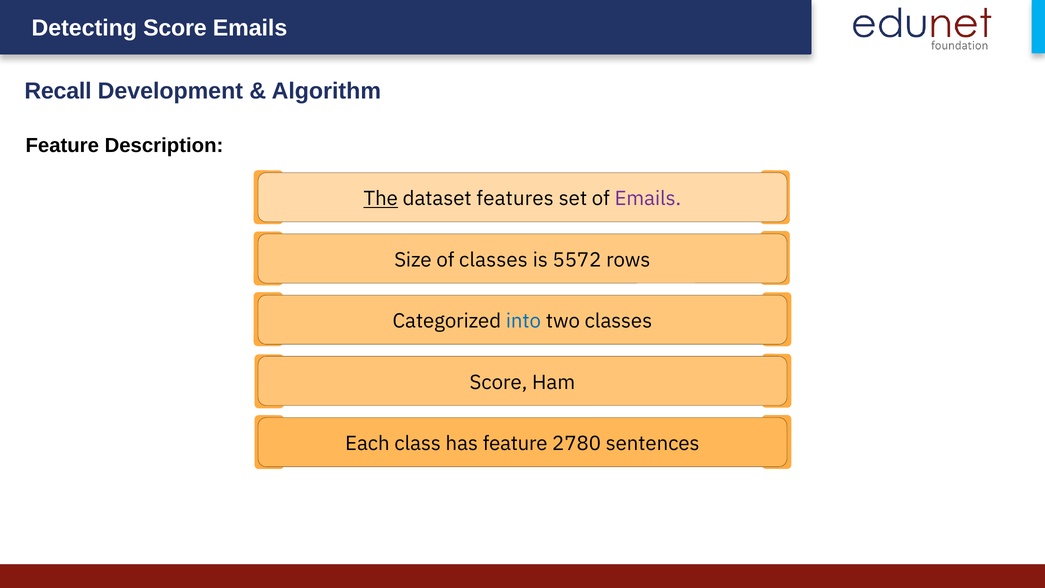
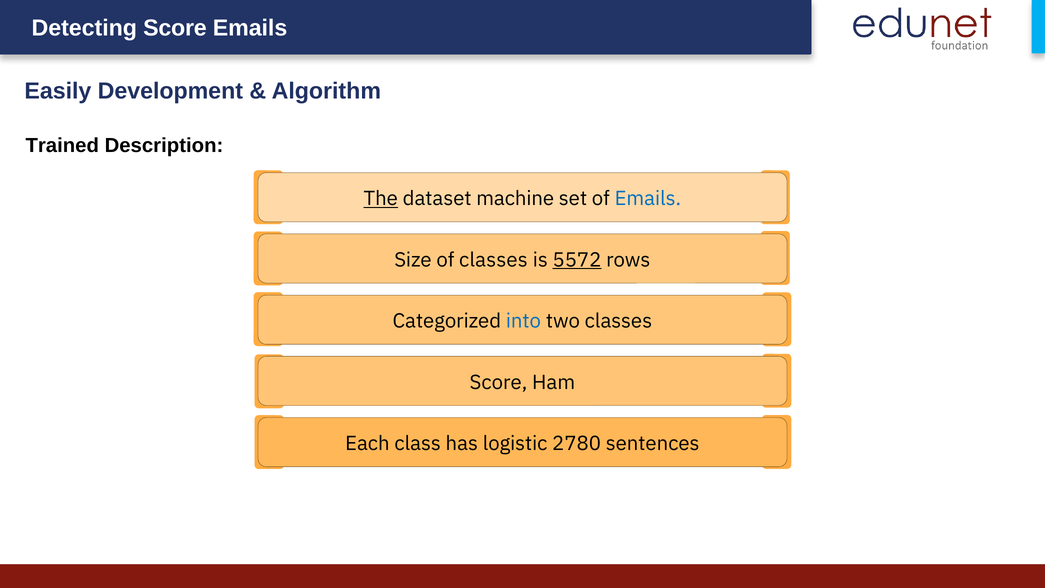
Recall: Recall -> Easily
Feature at (62, 145): Feature -> Trained
features: features -> machine
Emails at (648, 199) colour: purple -> blue
5572 underline: none -> present
has feature: feature -> logistic
